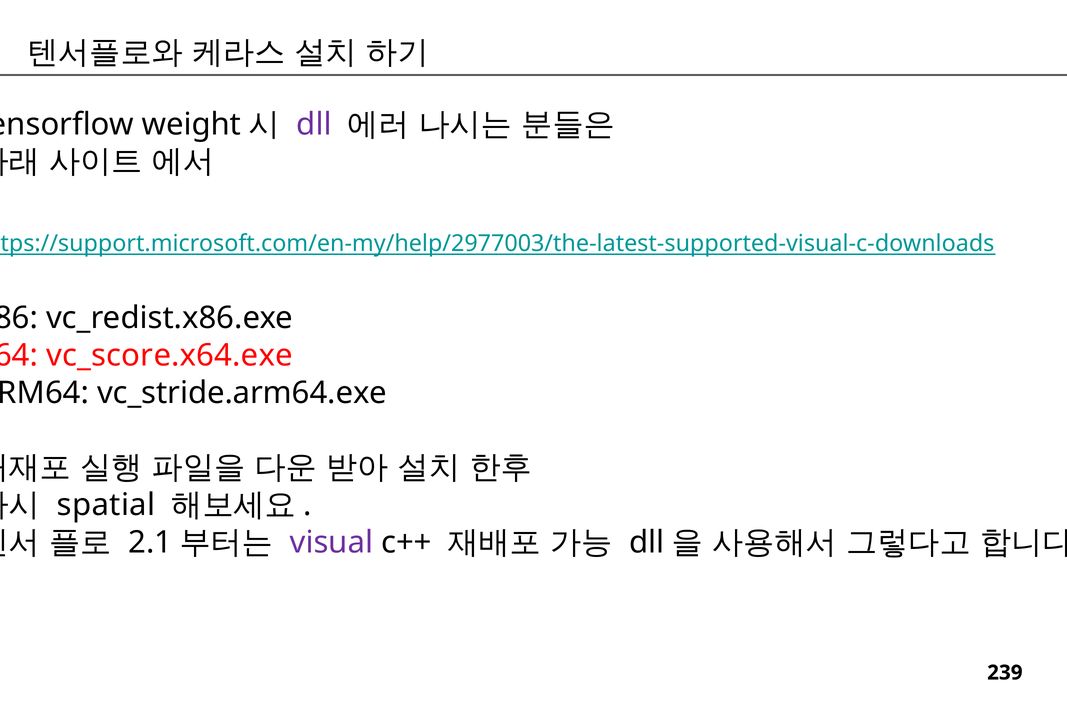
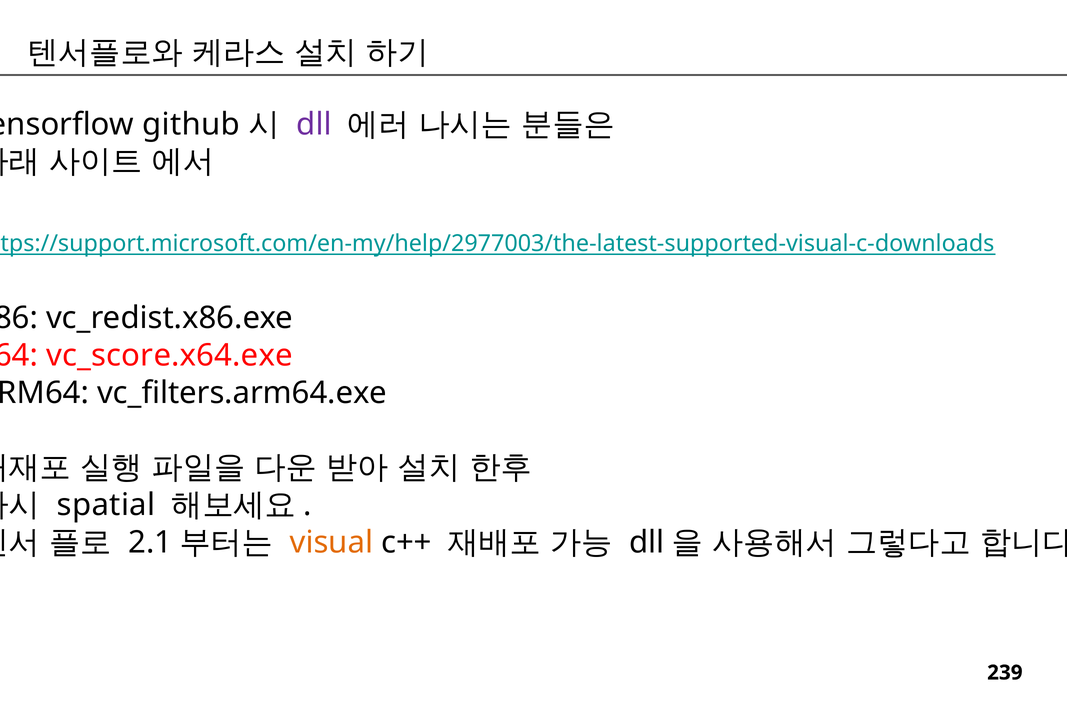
weight: weight -> github
vc_stride.arm64.exe: vc_stride.arm64.exe -> vc_filters.arm64.exe
visual colour: purple -> orange
